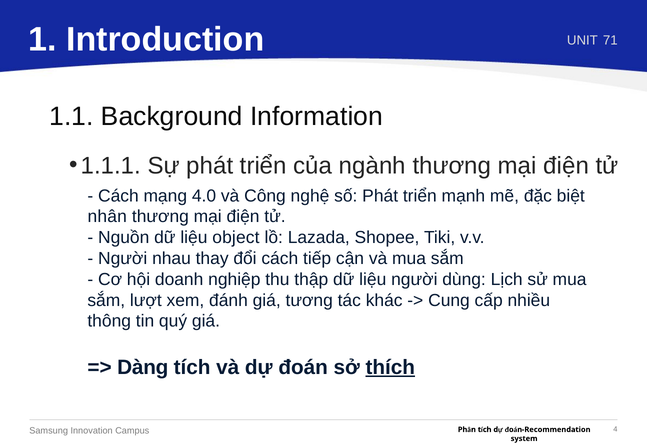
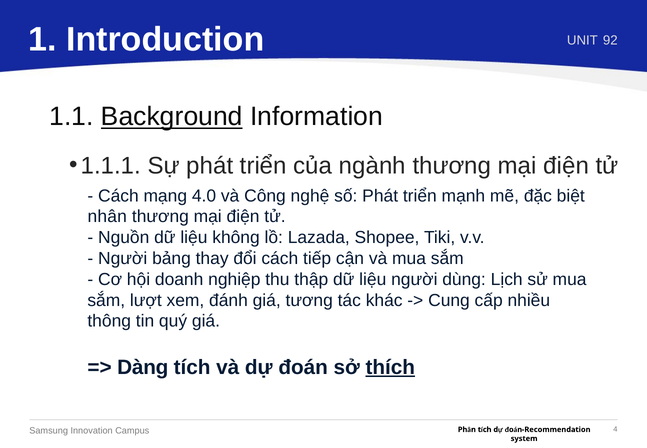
71: 71 -> 92
Background underline: none -> present
object: object -> không
nhau: nhau -> bảng
